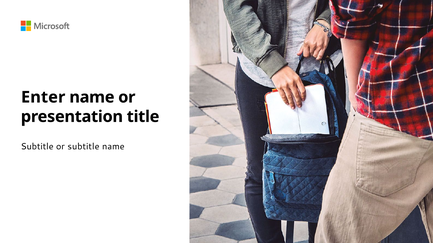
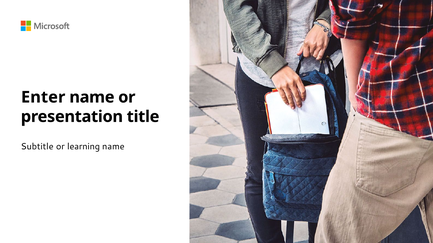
or subtitle: subtitle -> learning
